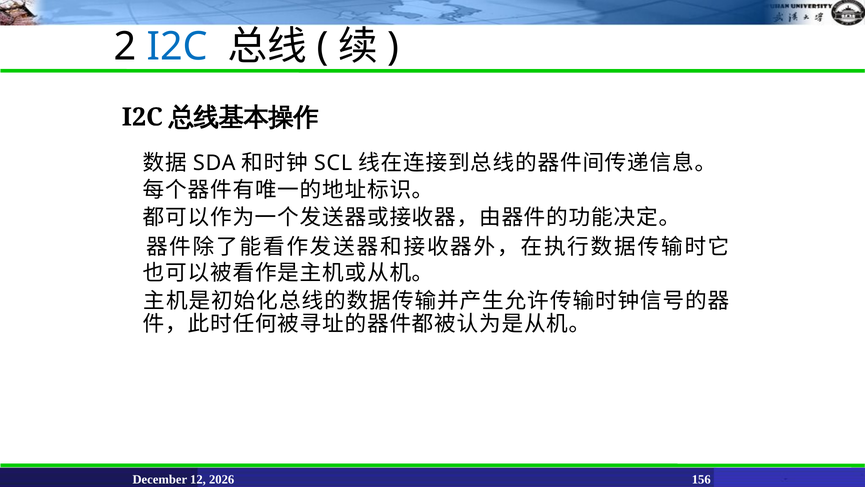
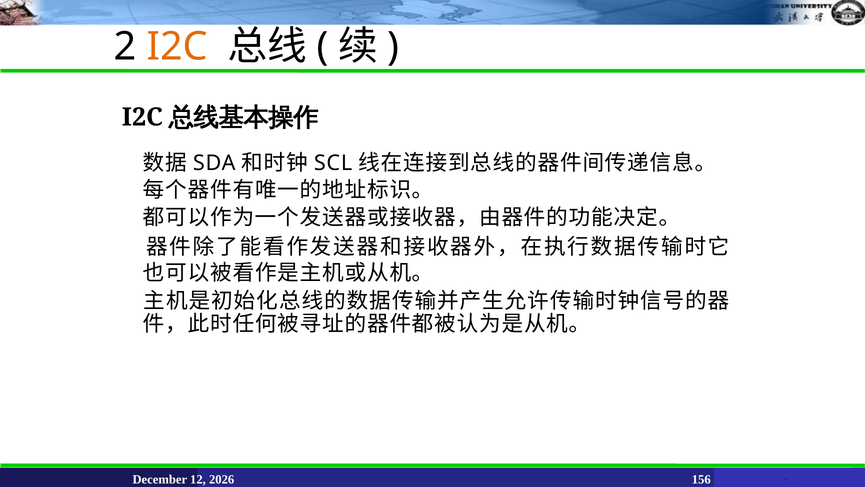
I2C at (177, 47) colour: blue -> orange
